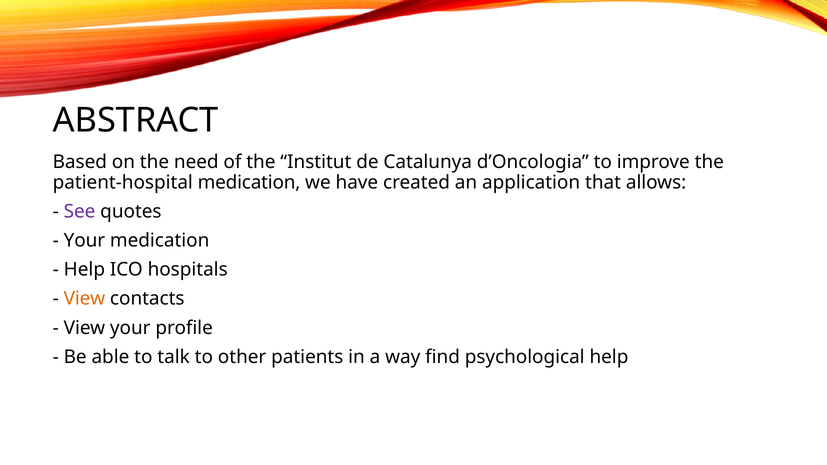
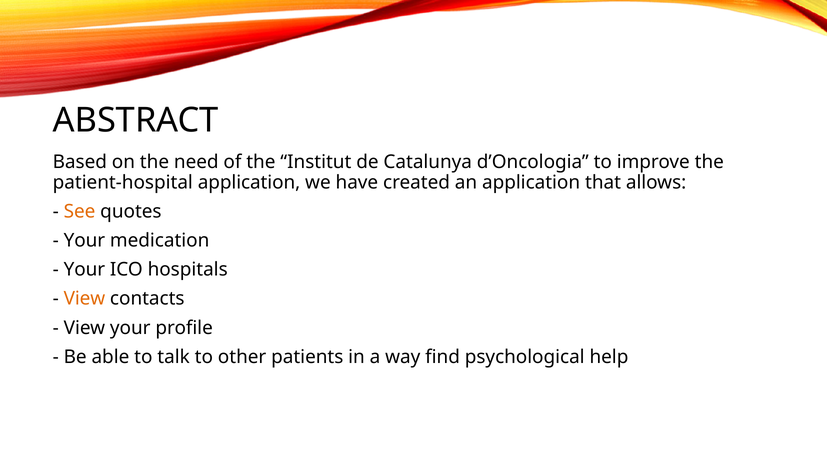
patient-hospital medication: medication -> application
See colour: purple -> orange
Help at (84, 270): Help -> Your
